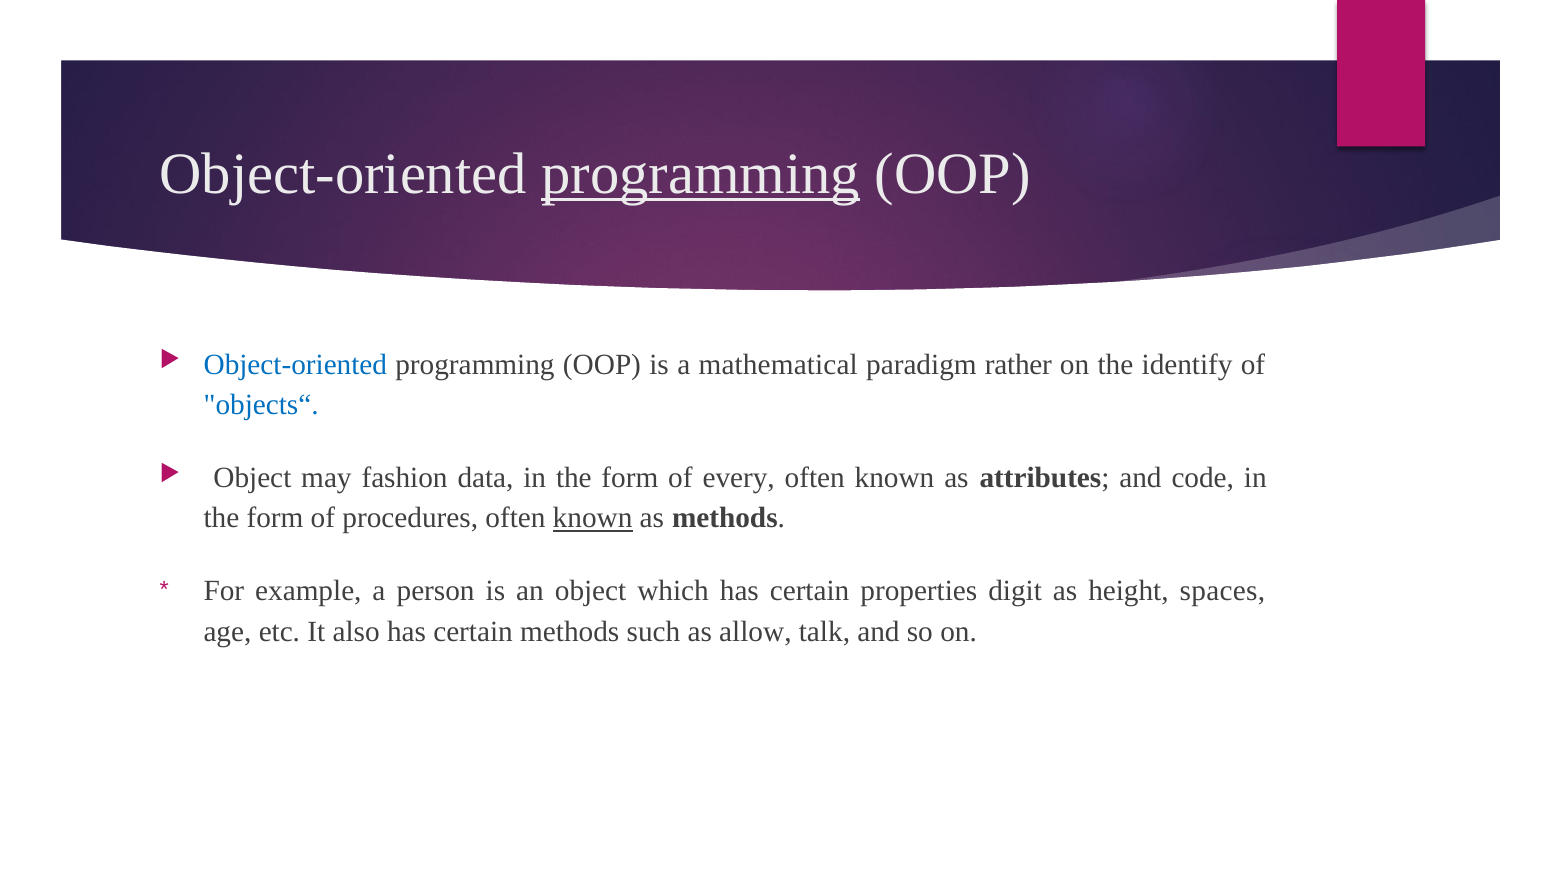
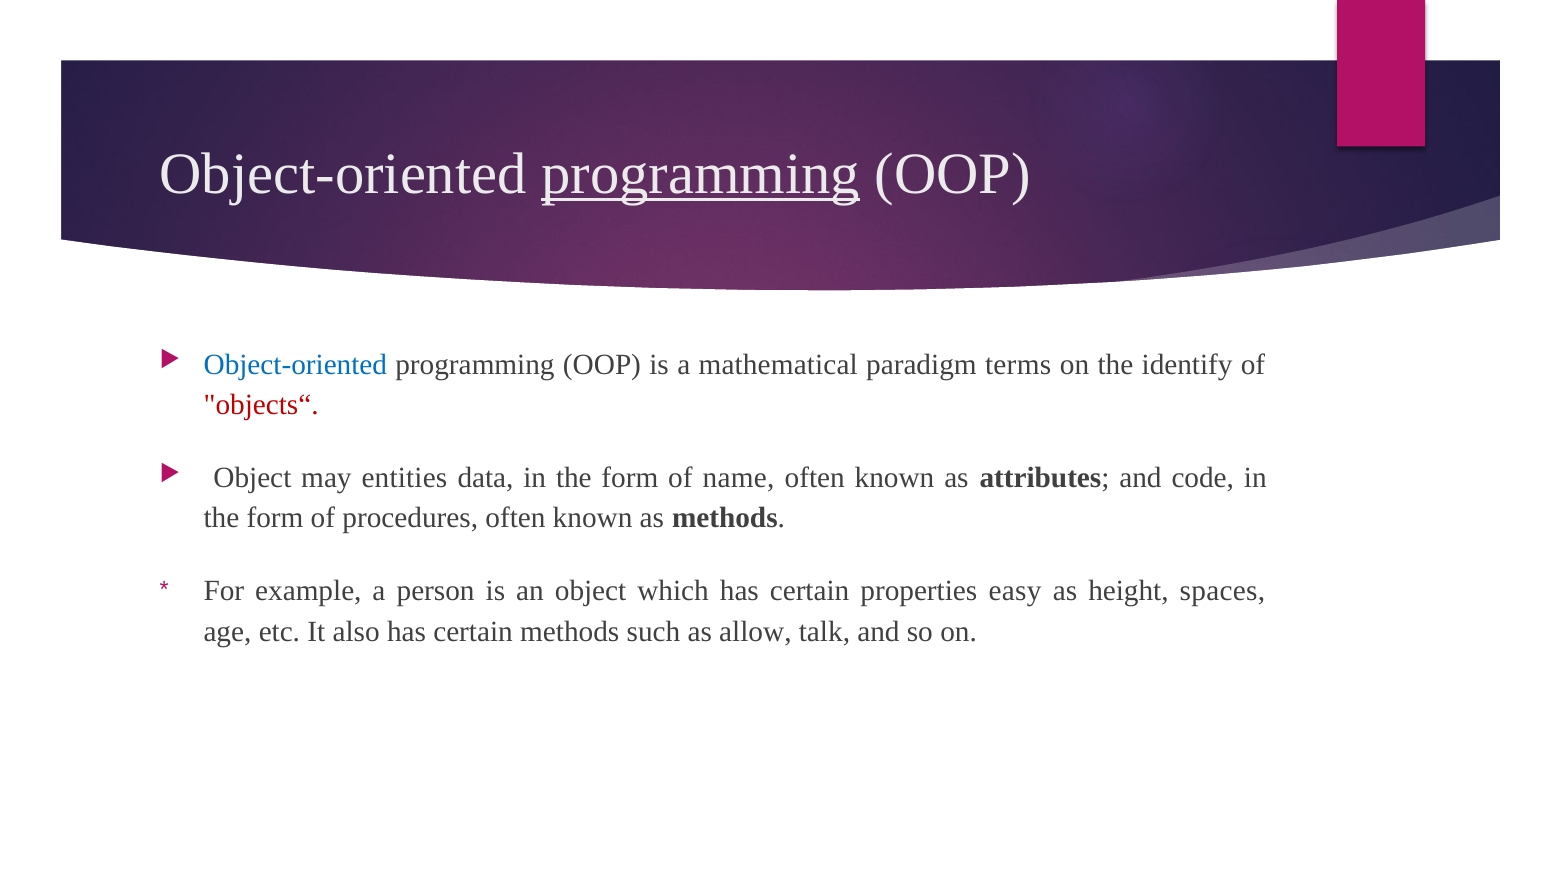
rather: rather -> terms
objects“ colour: blue -> red
fashion: fashion -> entities
every: every -> name
known at (593, 518) underline: present -> none
digit: digit -> easy
